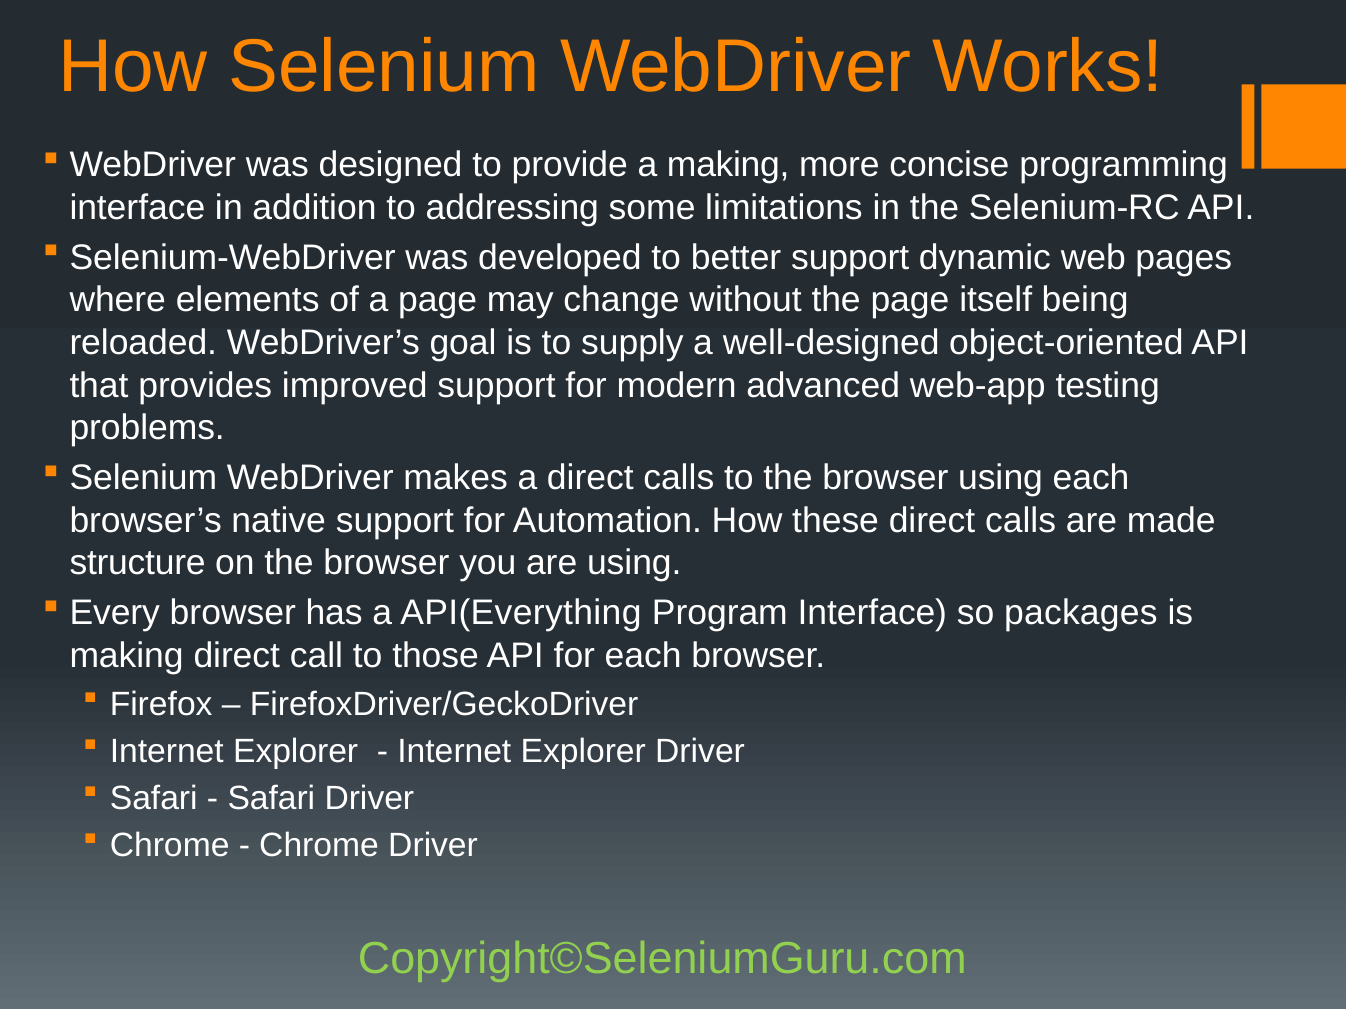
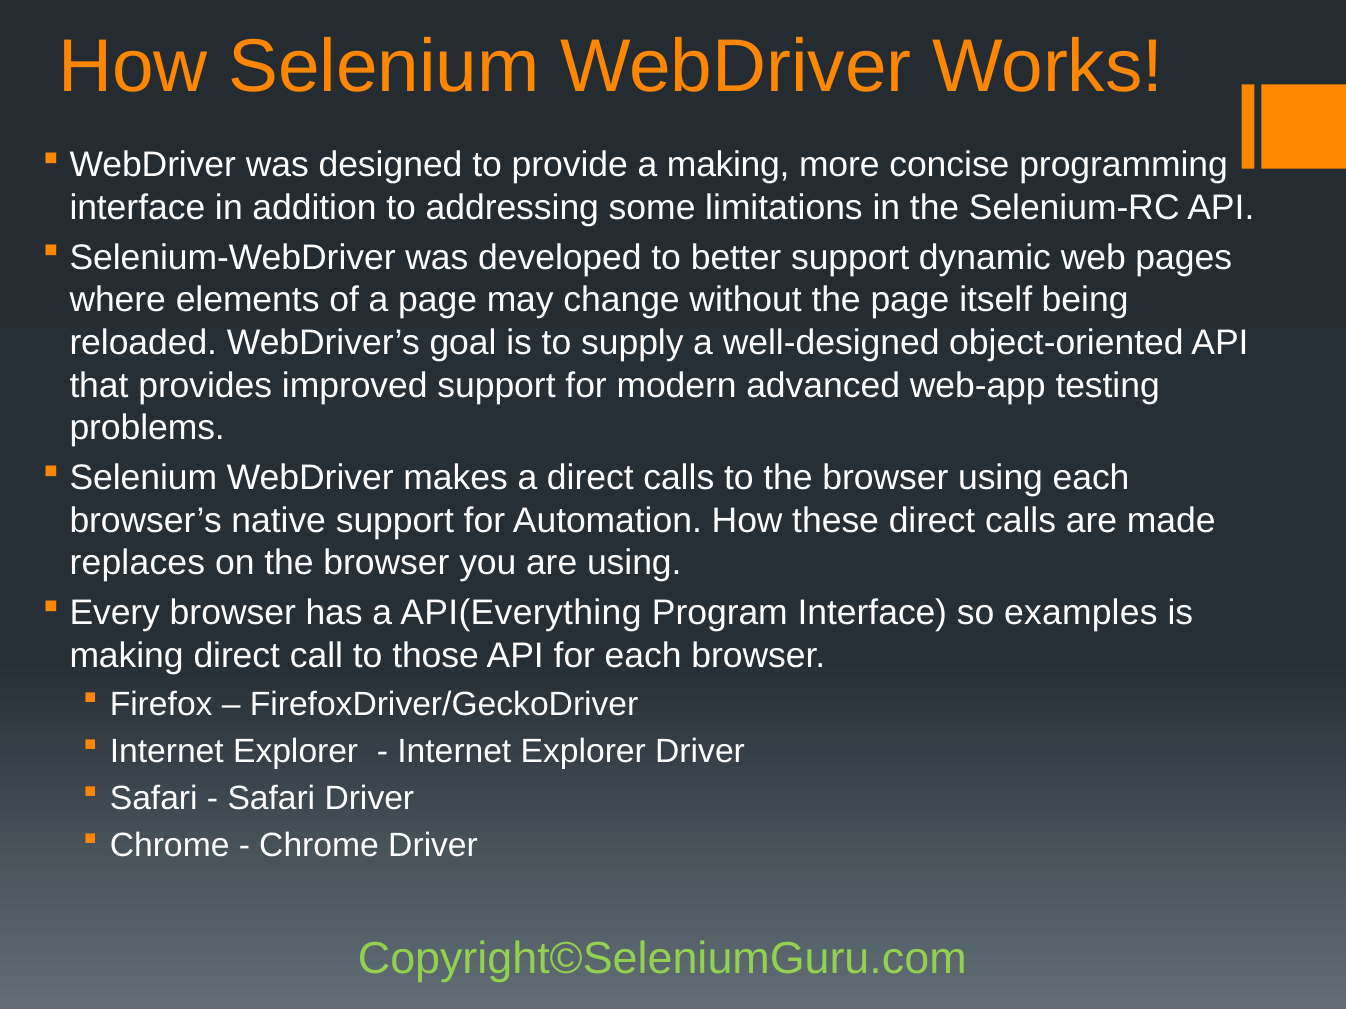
structure: structure -> replaces
packages: packages -> examples
